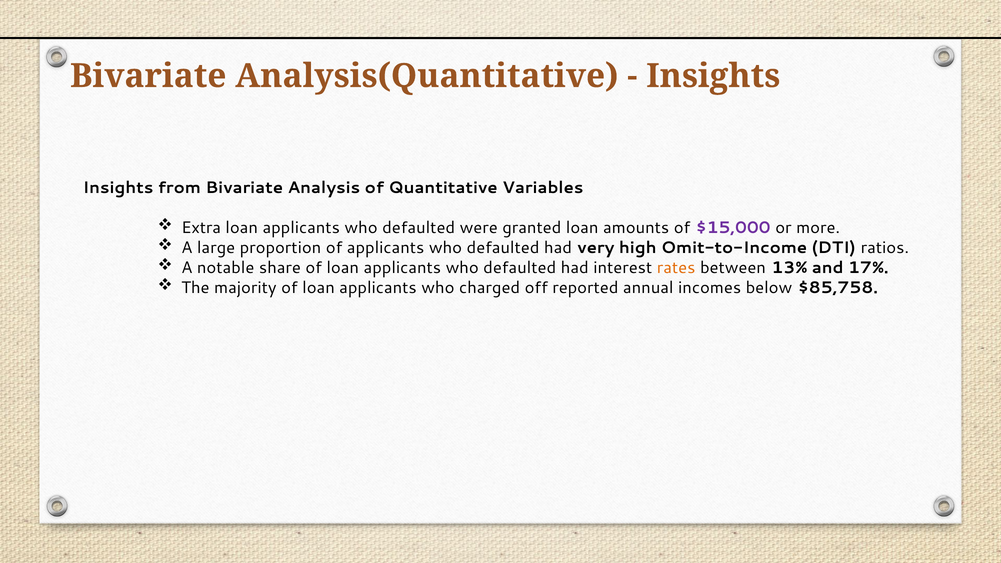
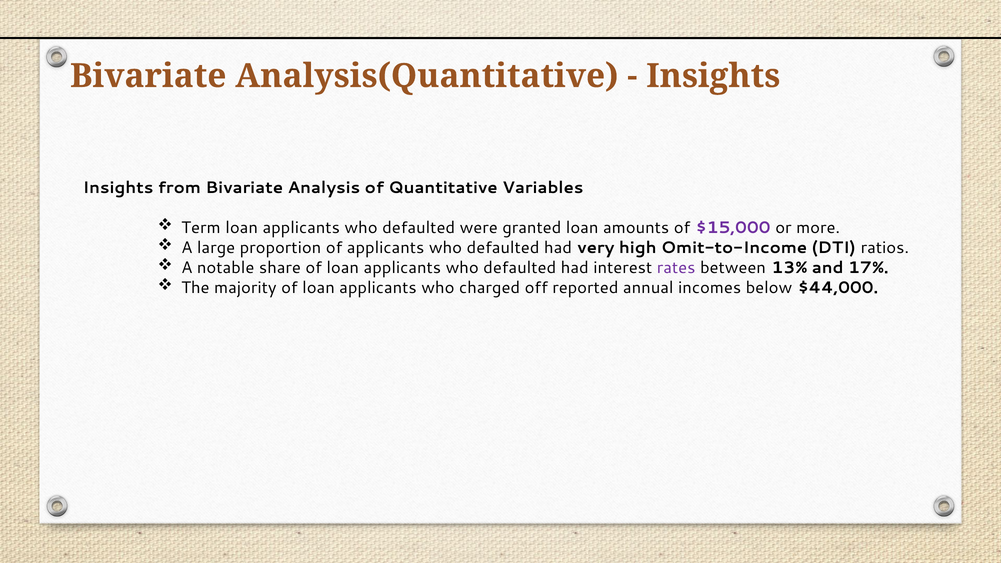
Extra: Extra -> Term
rates colour: orange -> purple
$85,758: $85,758 -> $44,000
